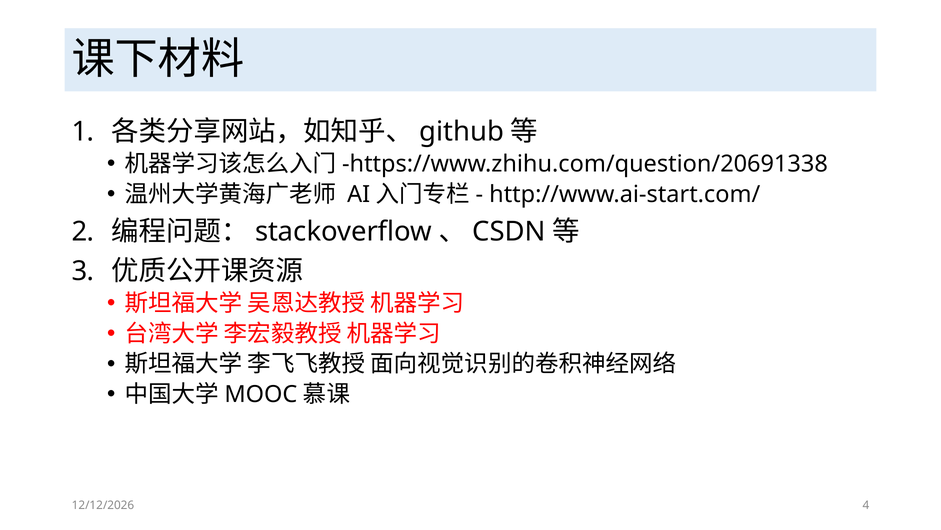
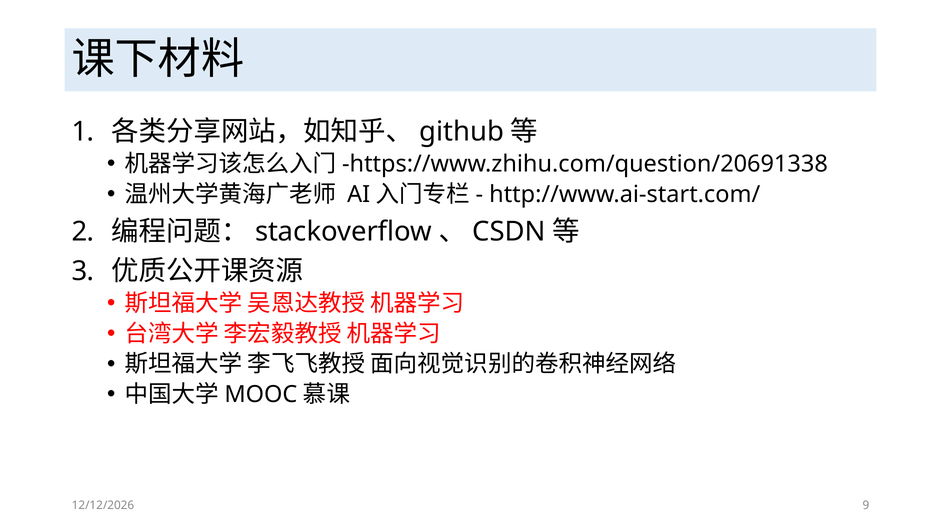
4: 4 -> 9
